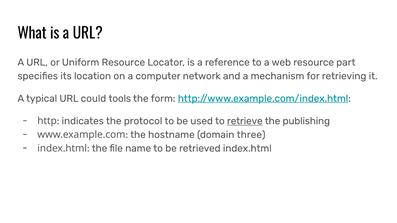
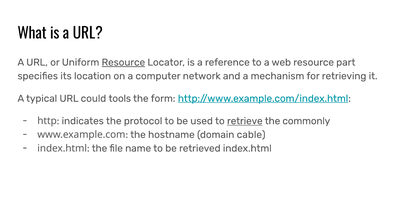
Resource at (123, 62) underline: none -> present
publishing: publishing -> commonly
three: three -> cable
